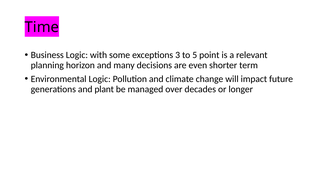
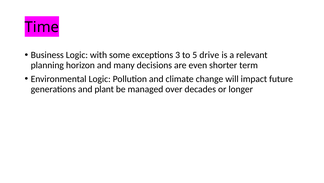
point: point -> drive
